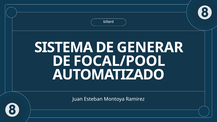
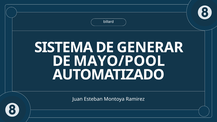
FOCAL/POOL: FOCAL/POOL -> MAYO/POOL
